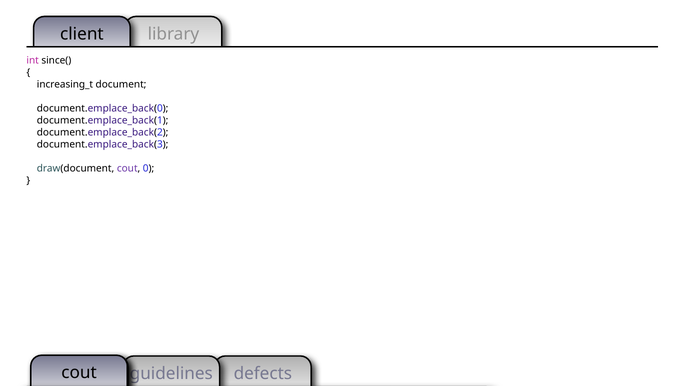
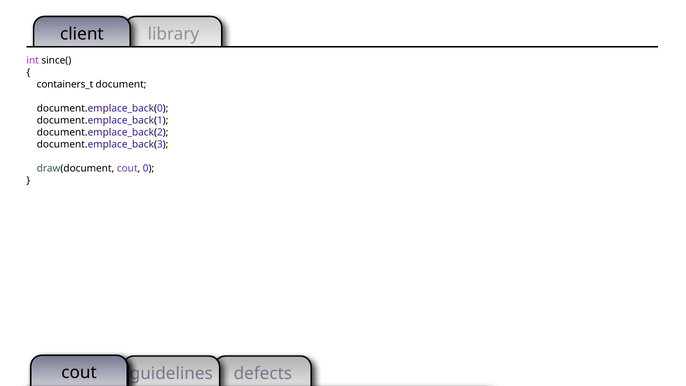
increasing_t: increasing_t -> containers_t
